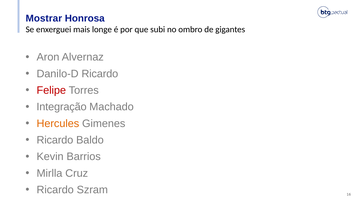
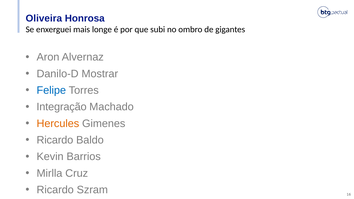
Mostrar: Mostrar -> Oliveira
Danilo-D Ricardo: Ricardo -> Mostrar
Felipe colour: red -> blue
